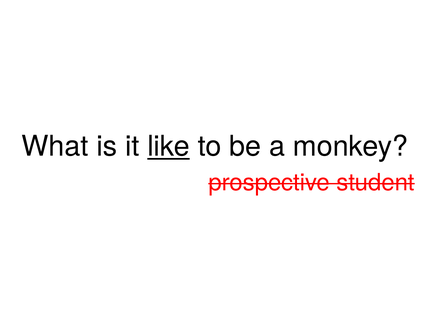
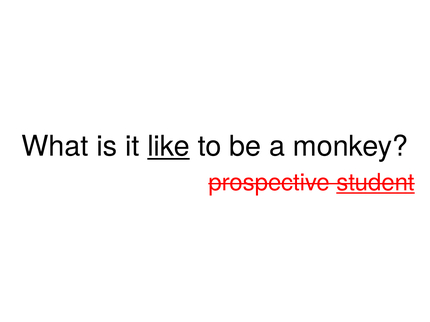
student underline: none -> present
